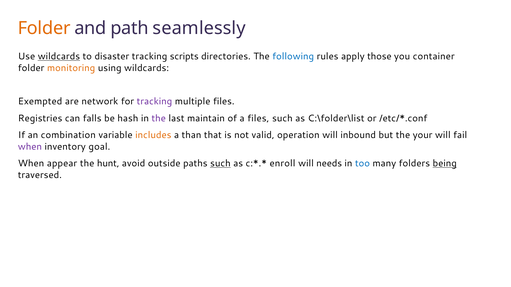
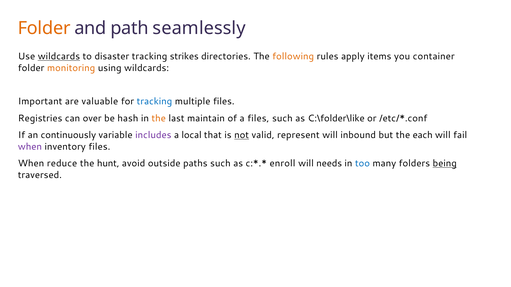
scripts: scripts -> strikes
following colour: blue -> orange
those: those -> items
Exempted: Exempted -> Important
network: network -> valuable
tracking at (154, 102) colour: purple -> blue
falls: falls -> over
the at (159, 118) colour: purple -> orange
C:\folder\list: C:\folder\list -> C:\folder\like
combination: combination -> continuously
includes colour: orange -> purple
than: than -> local
not underline: none -> present
operation: operation -> represent
your: your -> each
inventory goal: goal -> files
appear: appear -> reduce
such at (220, 164) underline: present -> none
